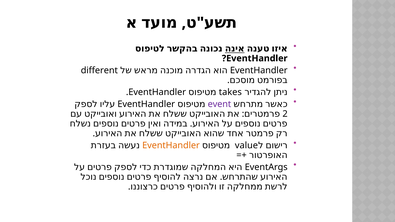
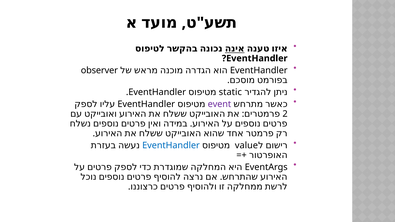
different: different -> observer
takes: takes -> static
EventHandler at (171, 145) colour: orange -> blue
